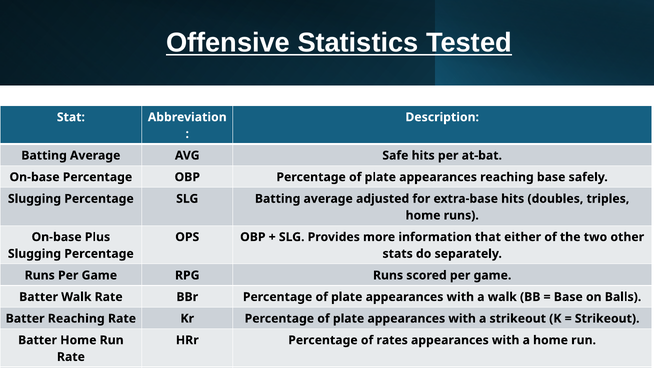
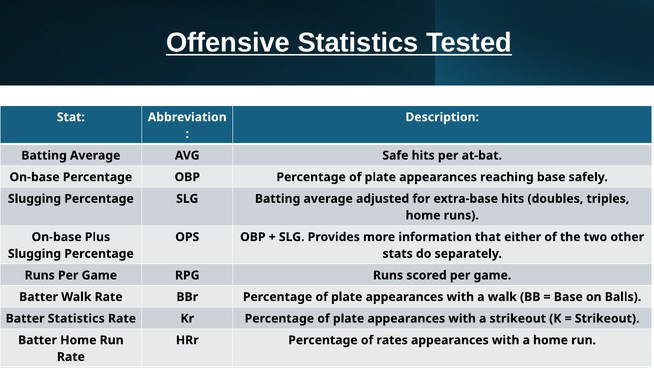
Batter Reaching: Reaching -> Statistics
